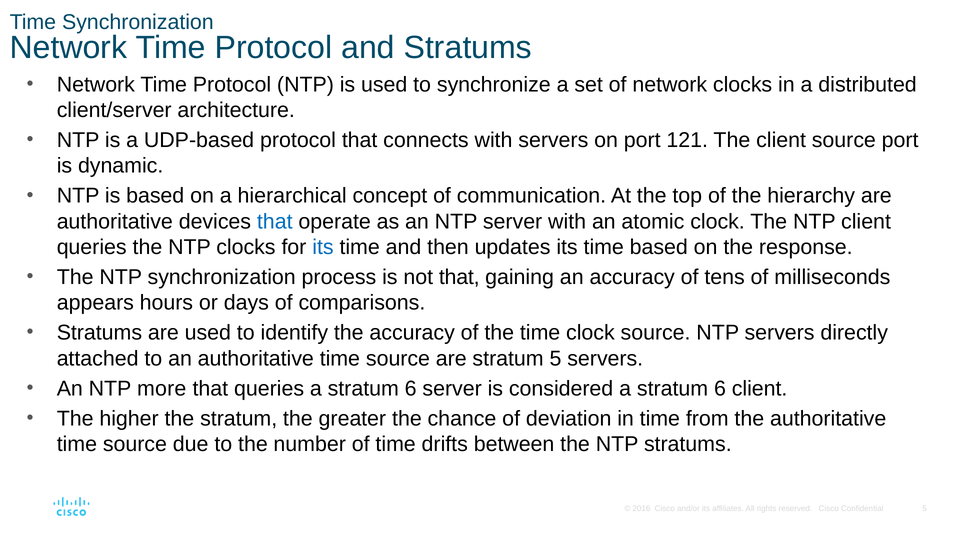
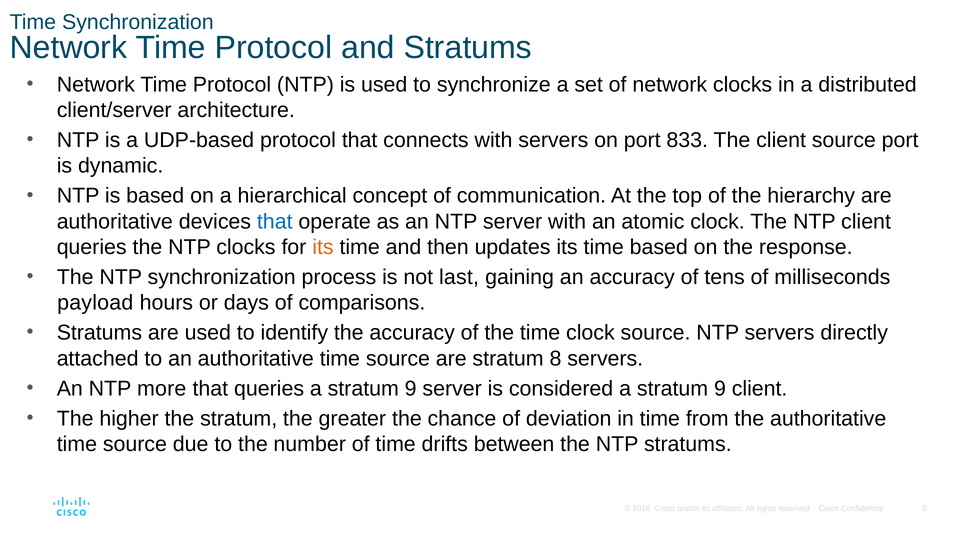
121: 121 -> 833
its at (323, 247) colour: blue -> orange
not that: that -> last
appears: appears -> payload
stratum 5: 5 -> 8
queries a stratum 6: 6 -> 9
considered a stratum 6: 6 -> 9
